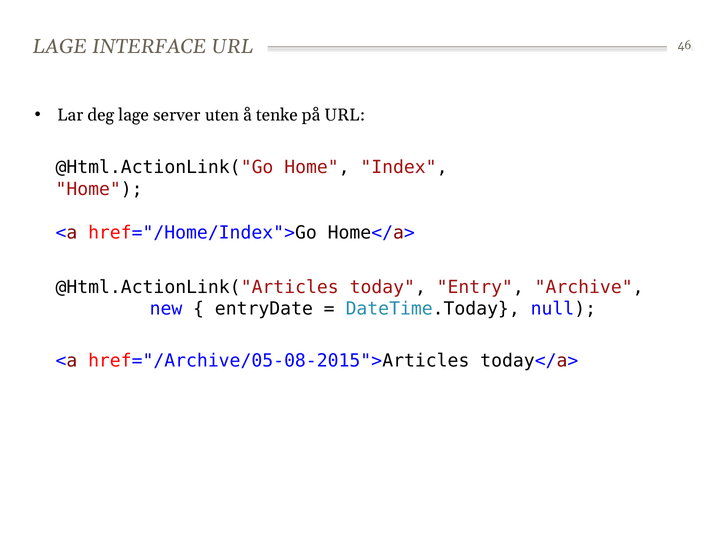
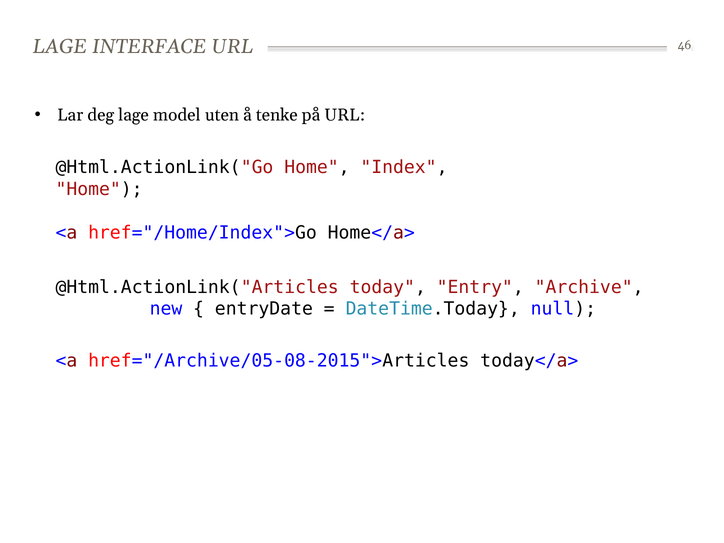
server: server -> model
